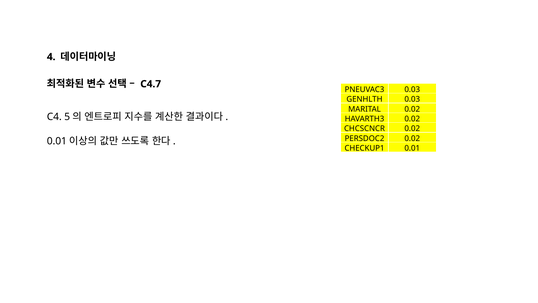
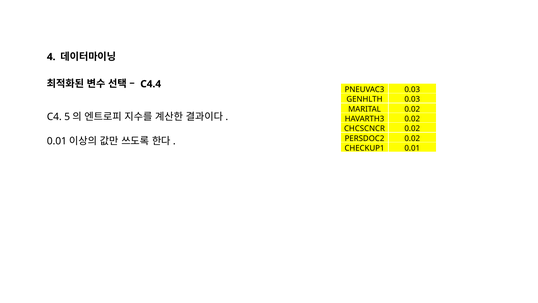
C4.7: C4.7 -> C4.4
